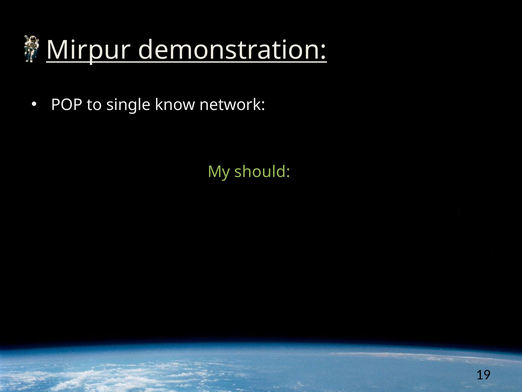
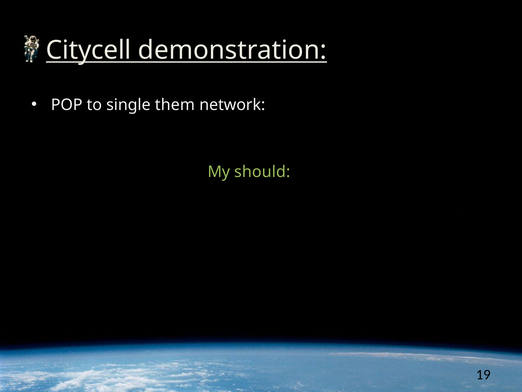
Mirpur: Mirpur -> Citycell
know: know -> them
